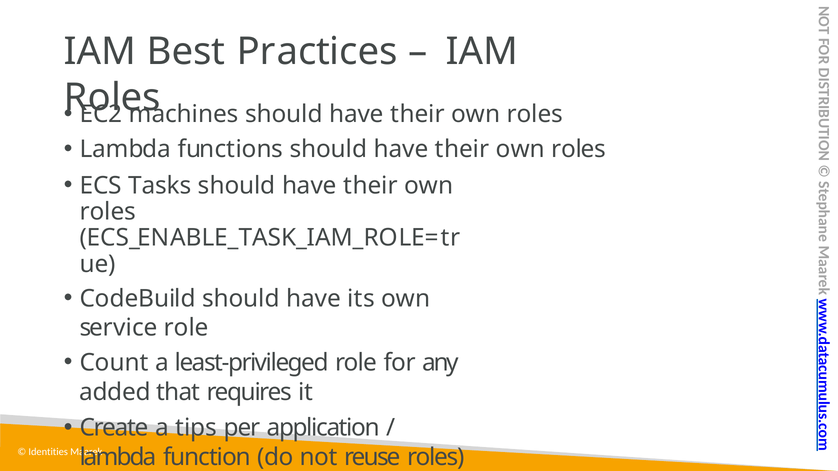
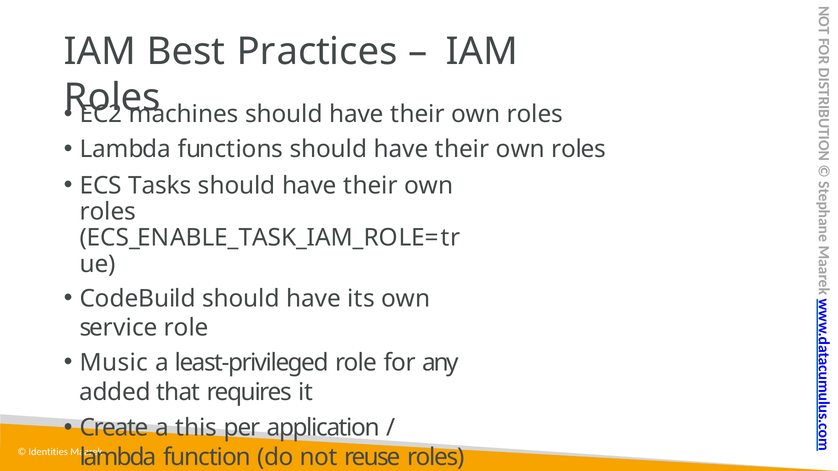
Count: Count -> Music
tips: tips -> this
